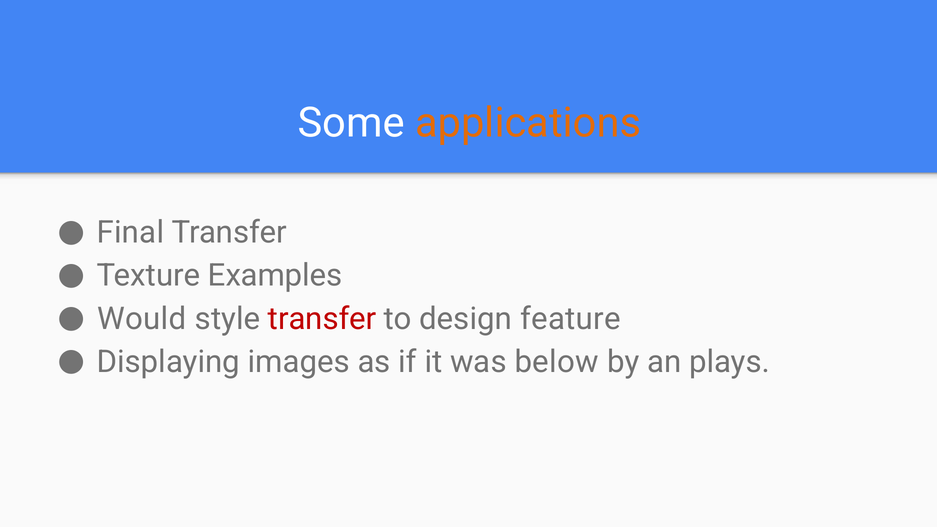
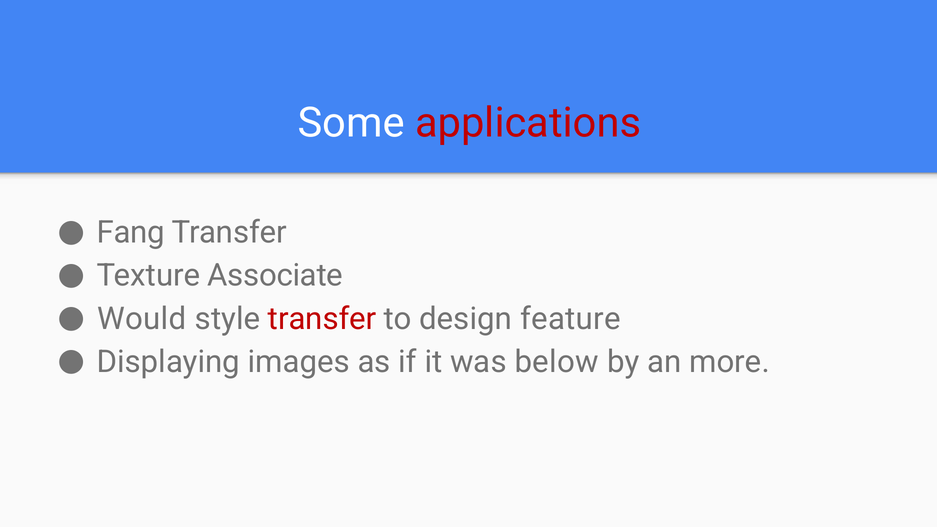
applications colour: orange -> red
Final: Final -> Fang
Examples: Examples -> Associate
plays: plays -> more
